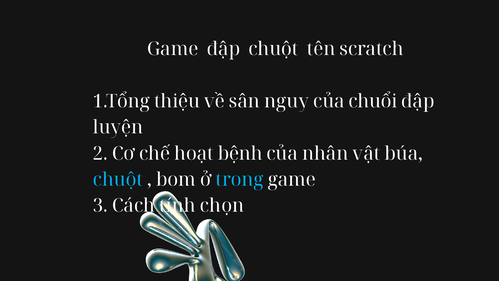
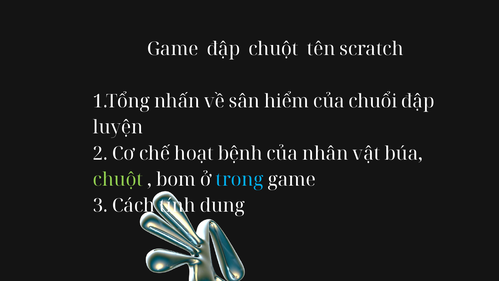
thiệu: thiệu -> nhấn
nguy: nguy -> hiểm
chuột at (118, 180) colour: light blue -> light green
chọn: chọn -> dung
